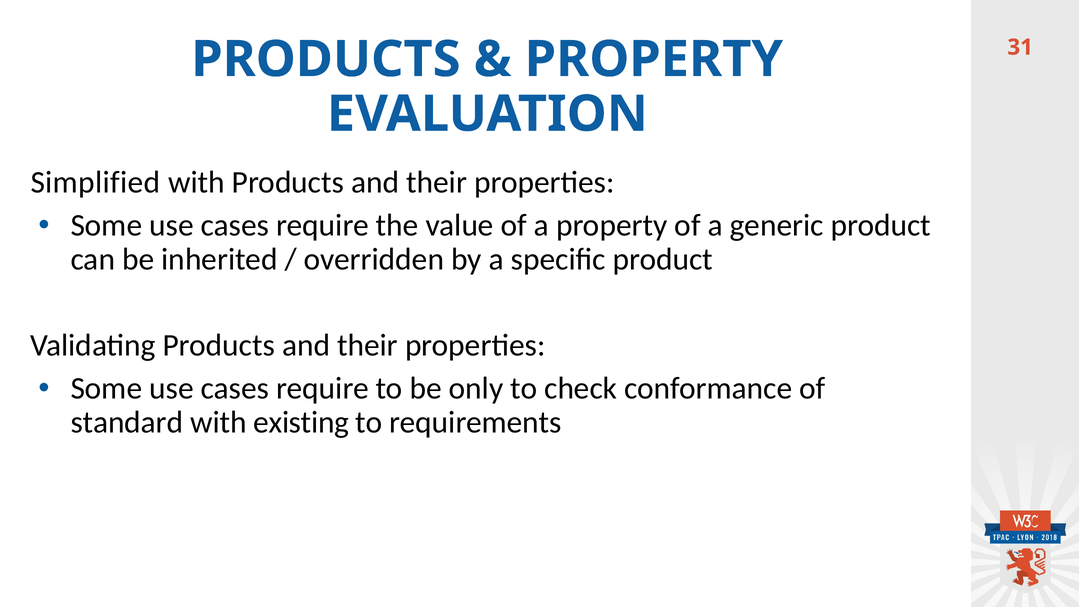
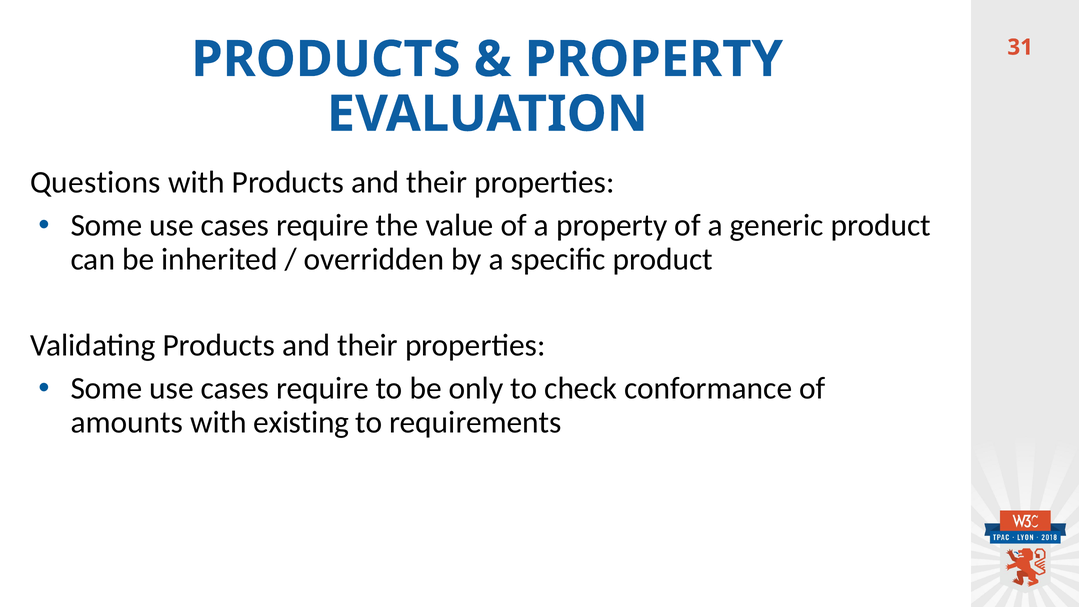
Simplified: Simplified -> Questions
standard: standard -> amounts
